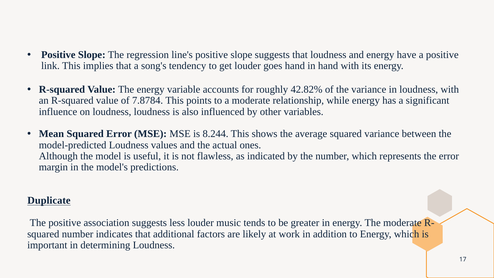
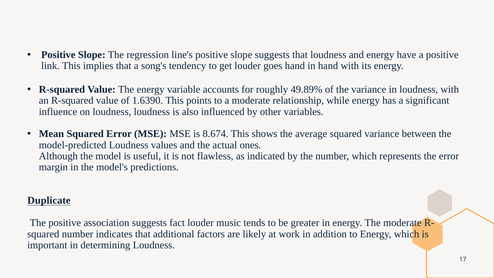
42.82%: 42.82% -> 49.89%
7.8784: 7.8784 -> 1.6390
8.244: 8.244 -> 8.674
less: less -> fact
